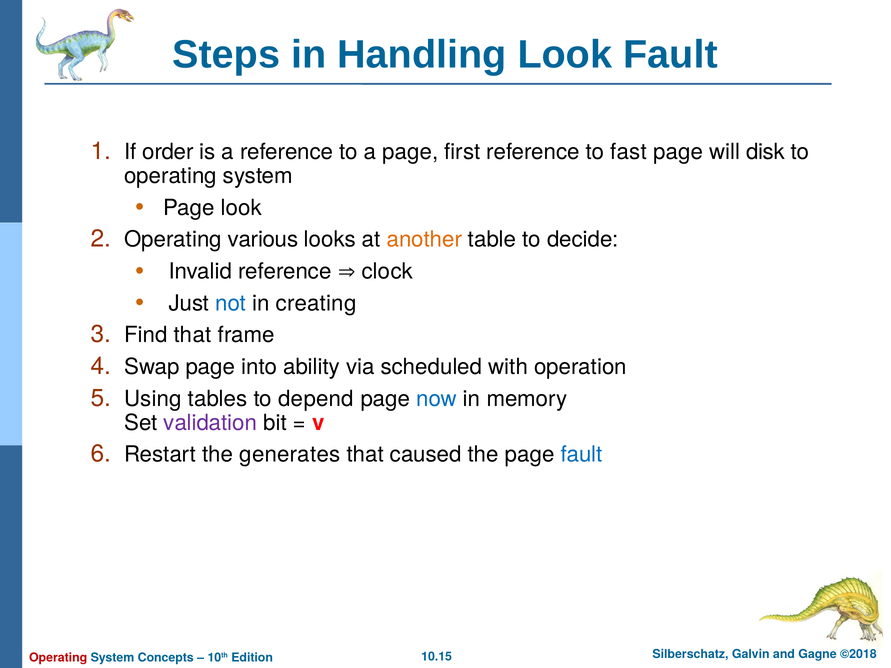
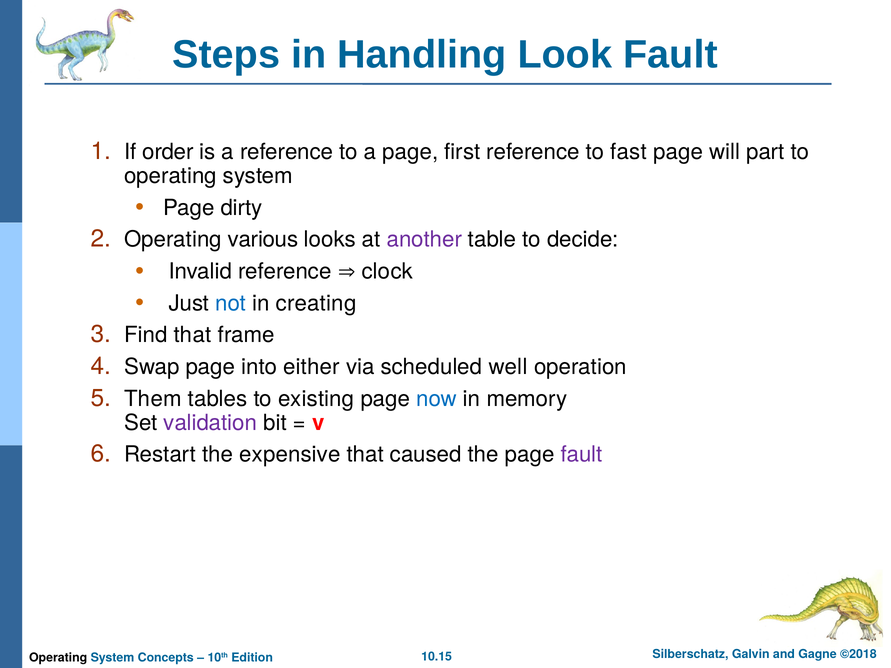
disk: disk -> part
Page look: look -> dirty
another colour: orange -> purple
ability: ability -> either
with: with -> well
Using: Using -> Them
depend: depend -> existing
generates: generates -> expensive
fault at (582, 455) colour: blue -> purple
Operating at (58, 658) colour: red -> black
